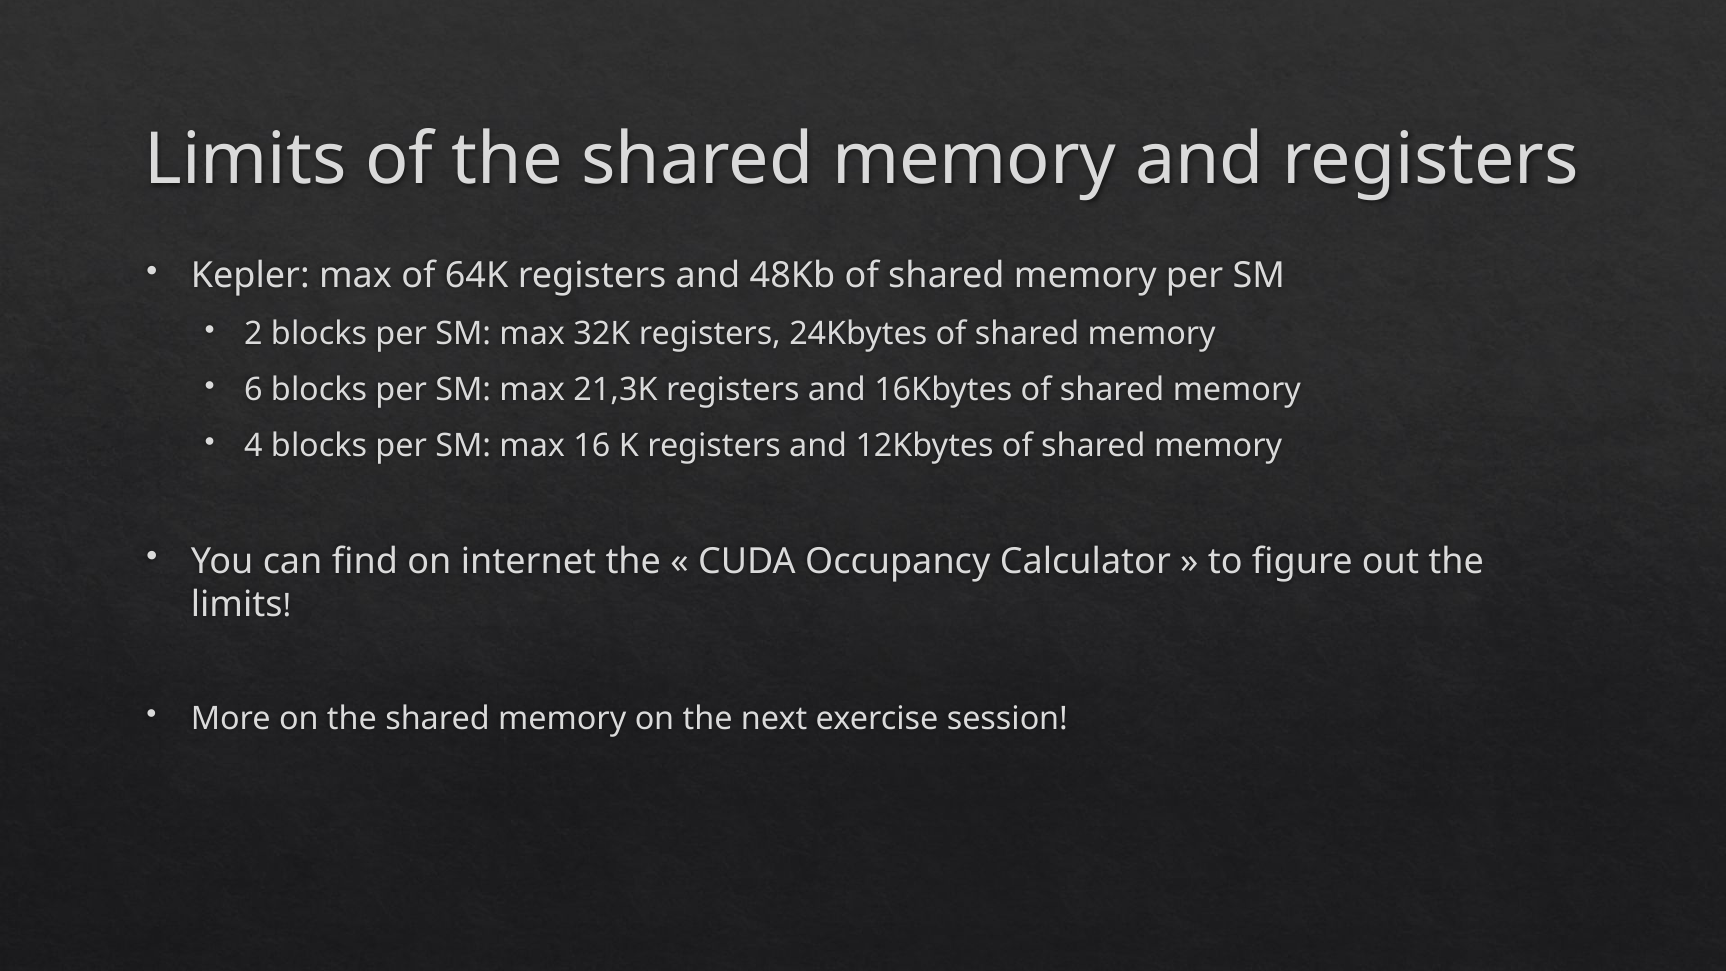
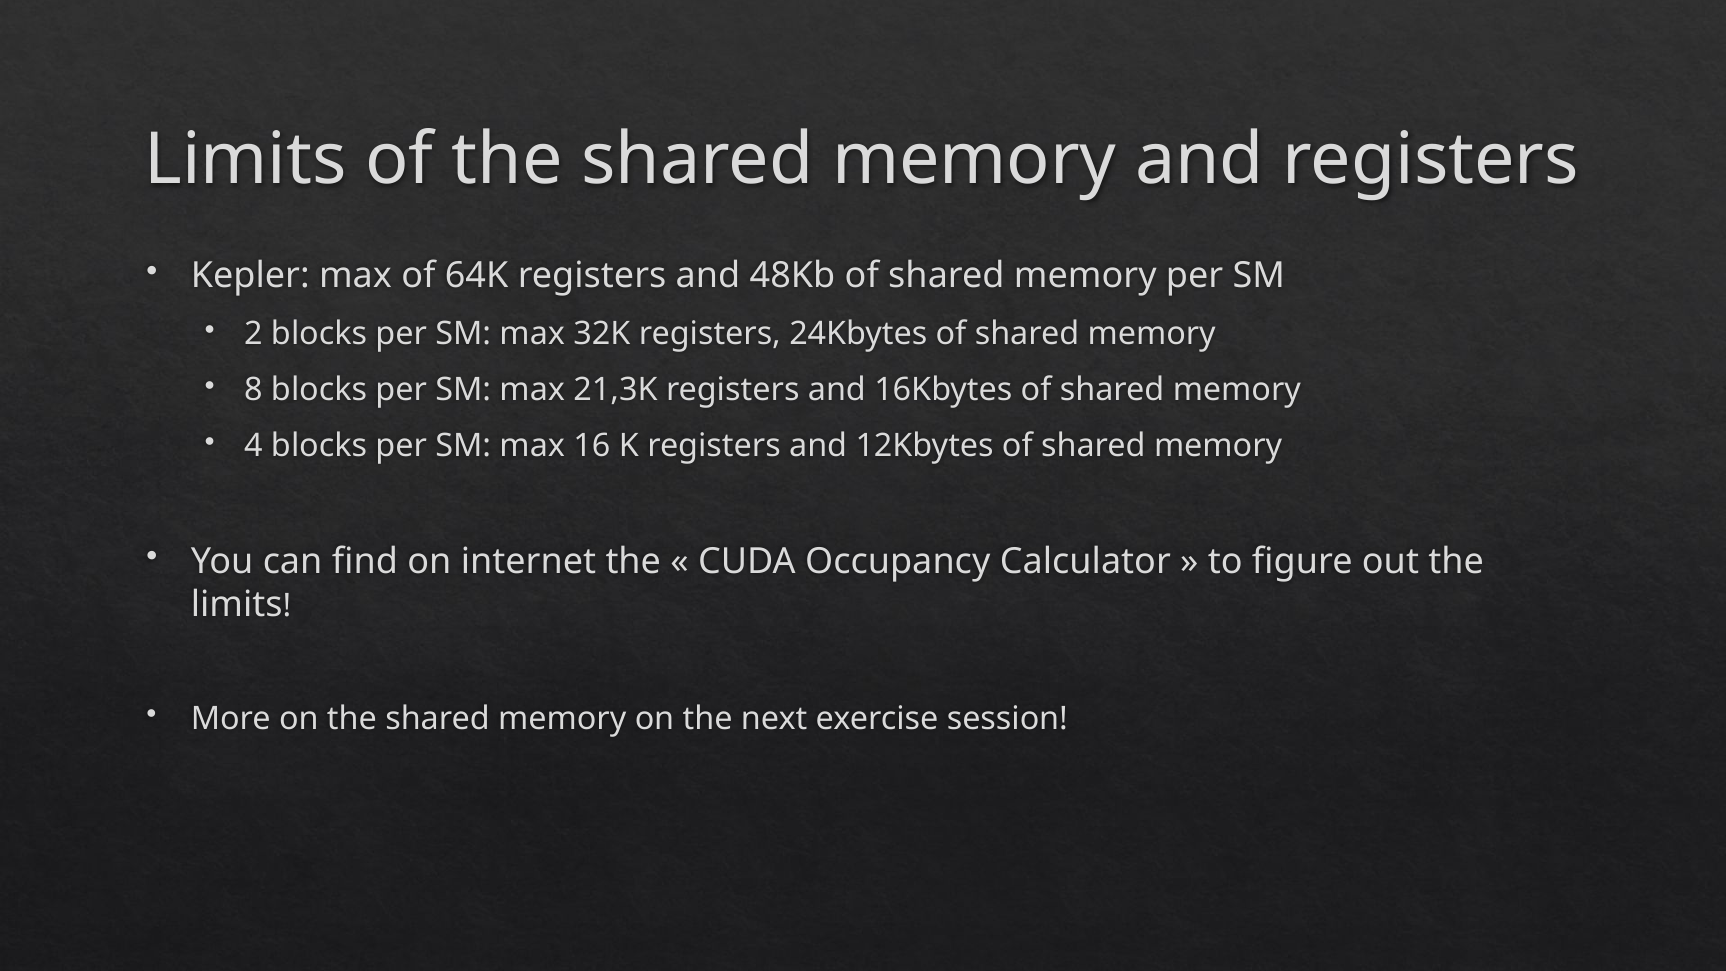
6: 6 -> 8
